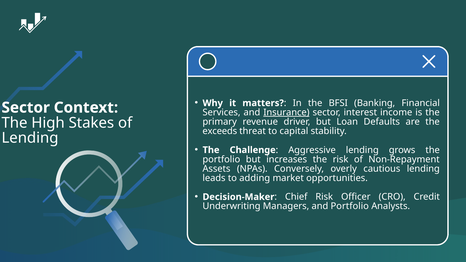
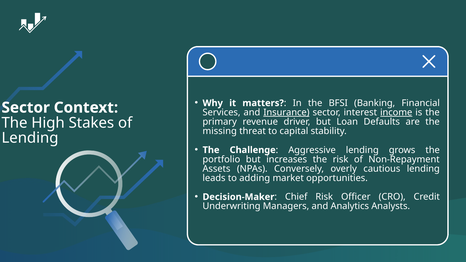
income underline: none -> present
exceeds: exceeds -> missing
and Portfolio: Portfolio -> Analytics
